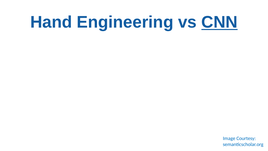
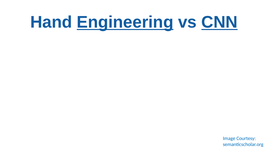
Engineering underline: none -> present
